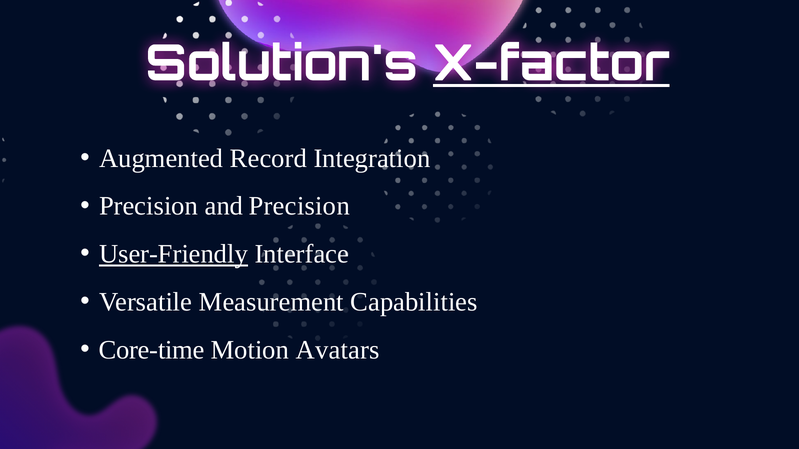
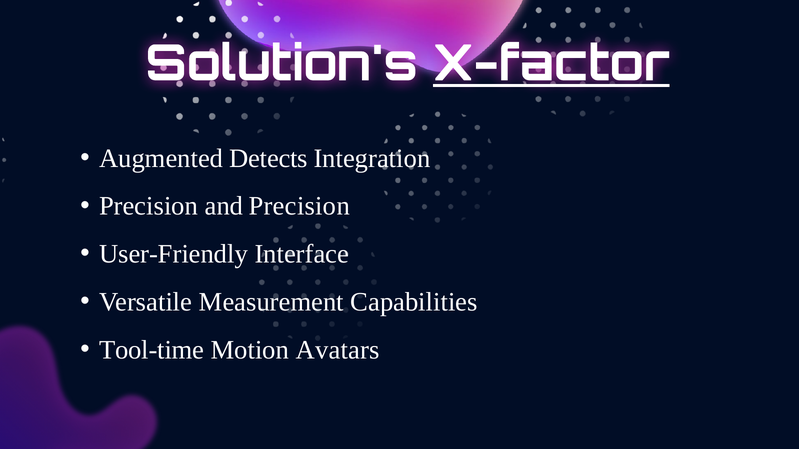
Record: Record -> Detects
User-Friendly underline: present -> none
Core-time: Core-time -> Tool-time
